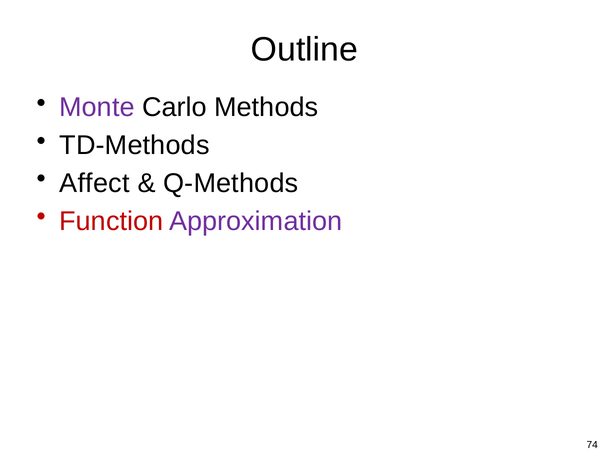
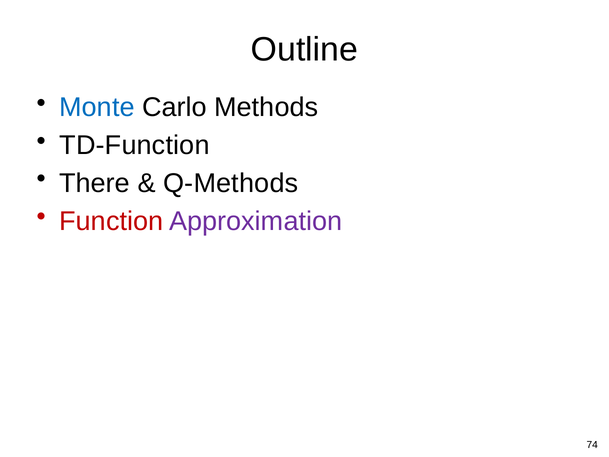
Monte colour: purple -> blue
TD-Methods: TD-Methods -> TD-Function
Affect: Affect -> There
